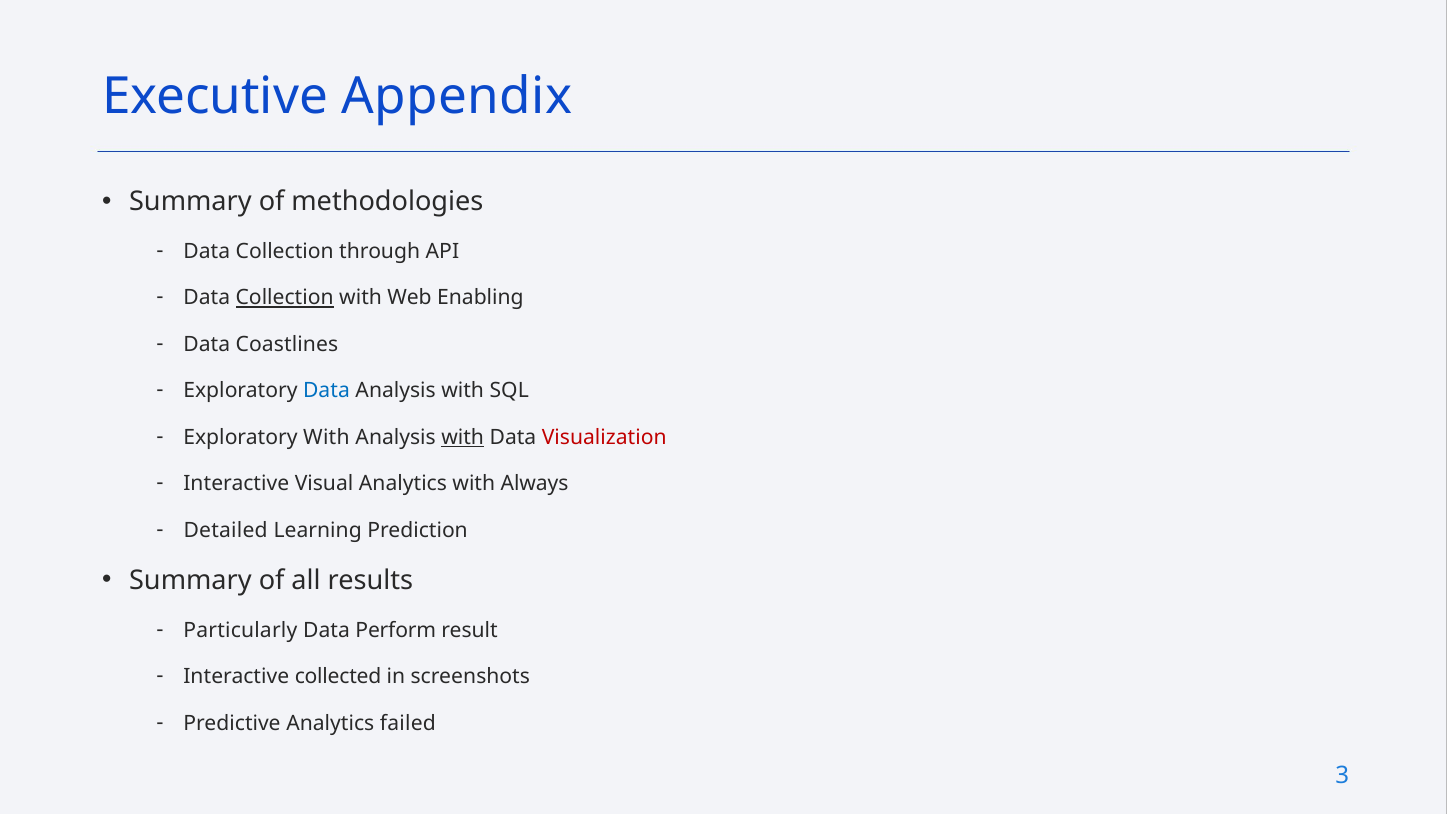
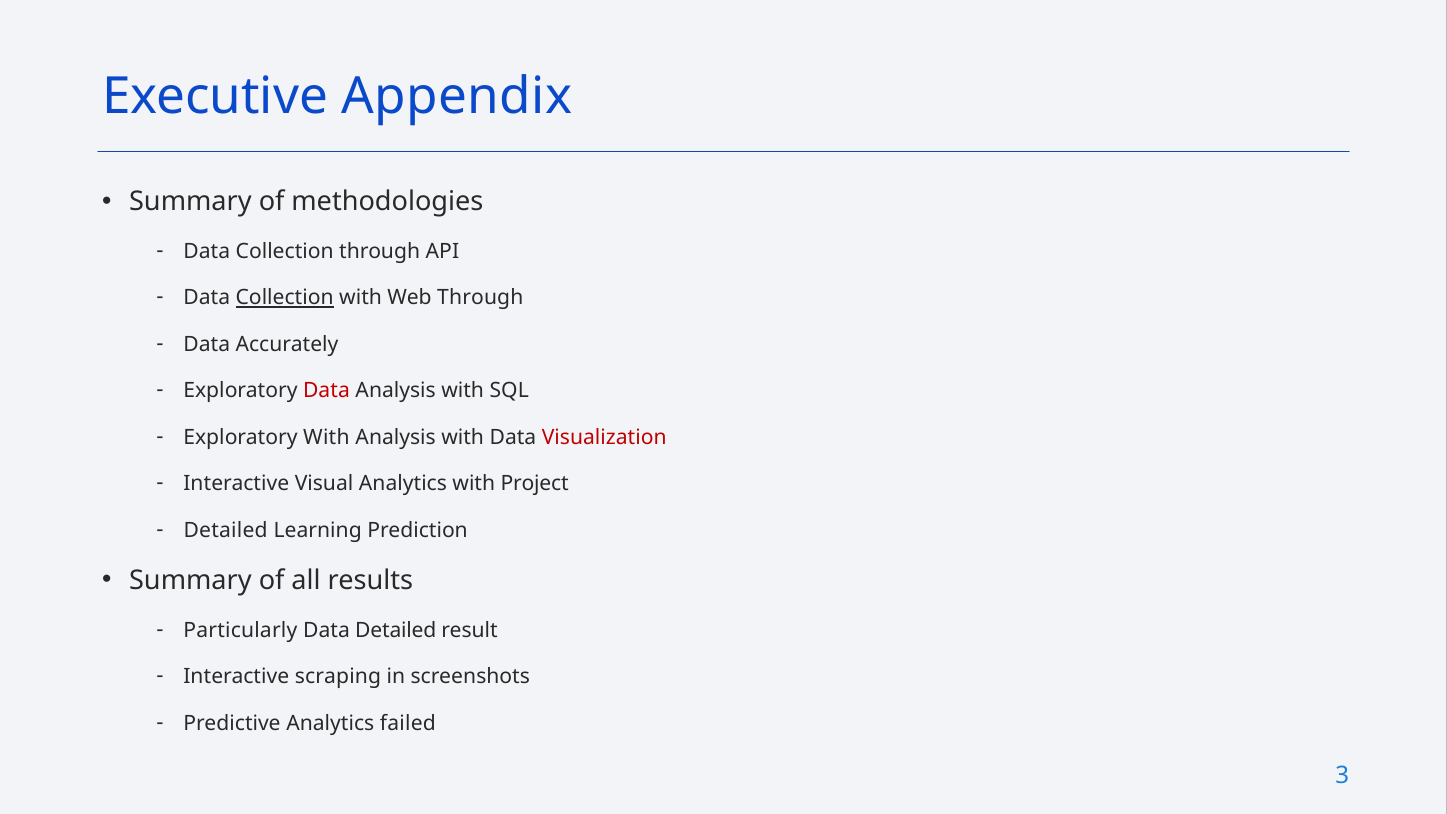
Web Enabling: Enabling -> Through
Coastlines: Coastlines -> Accurately
Data at (326, 391) colour: blue -> red
with at (463, 437) underline: present -> none
Always: Always -> Project
Data Perform: Perform -> Detailed
collected: collected -> scraping
